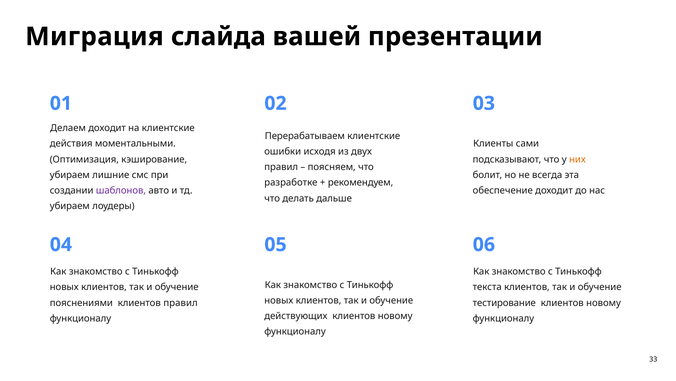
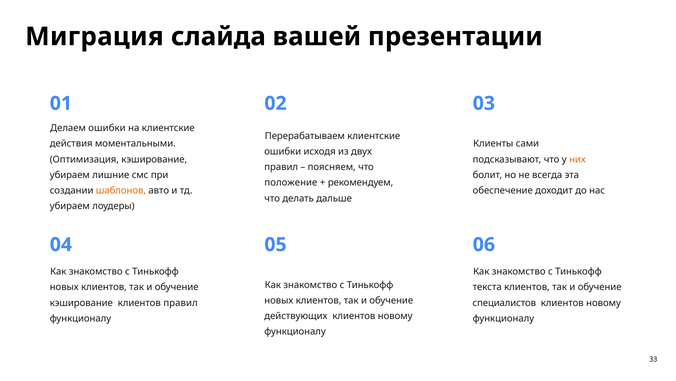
Делаем доходит: доходит -> ошибки
разработке: разработке -> положение
шаблонов colour: purple -> orange
пояснениями at (81, 303): пояснениями -> кэширование
тестирование: тестирование -> специалистов
